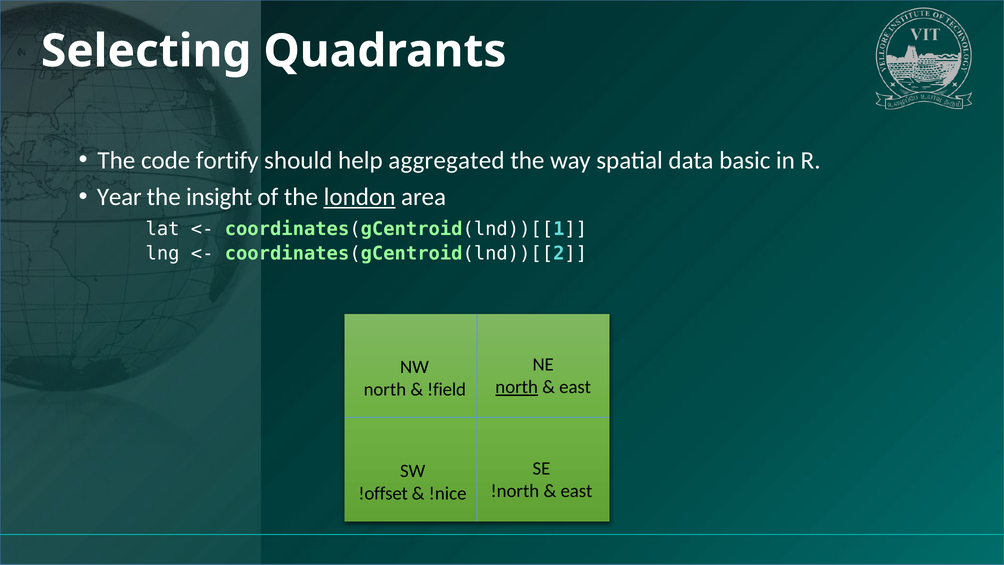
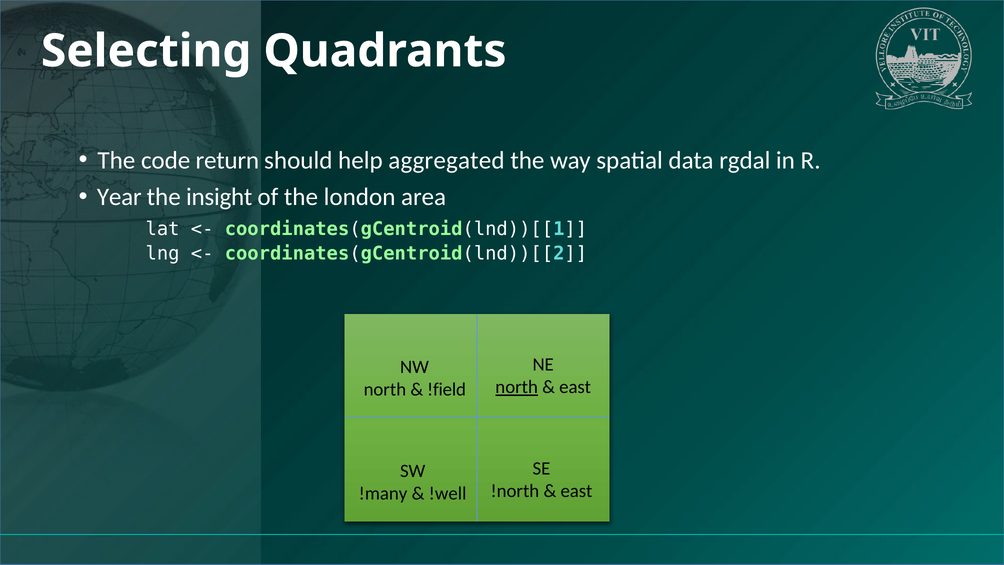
fortify: fortify -> return
basic: basic -> rgdal
london underline: present -> none
!offset: !offset -> !many
!nice: !nice -> !well
